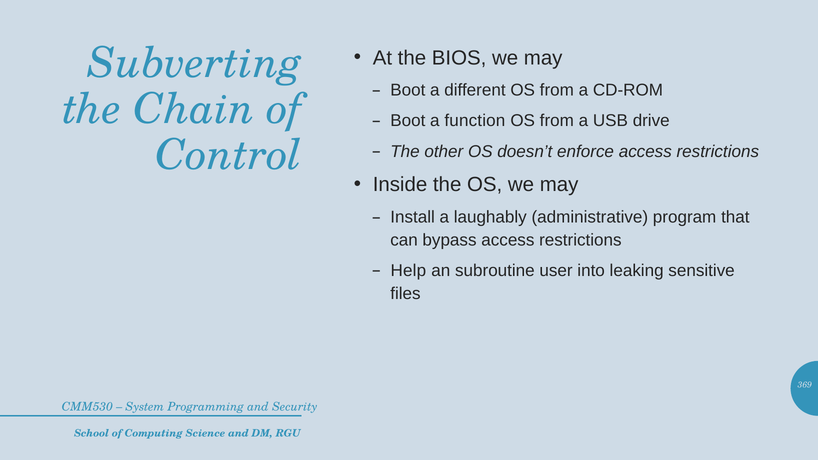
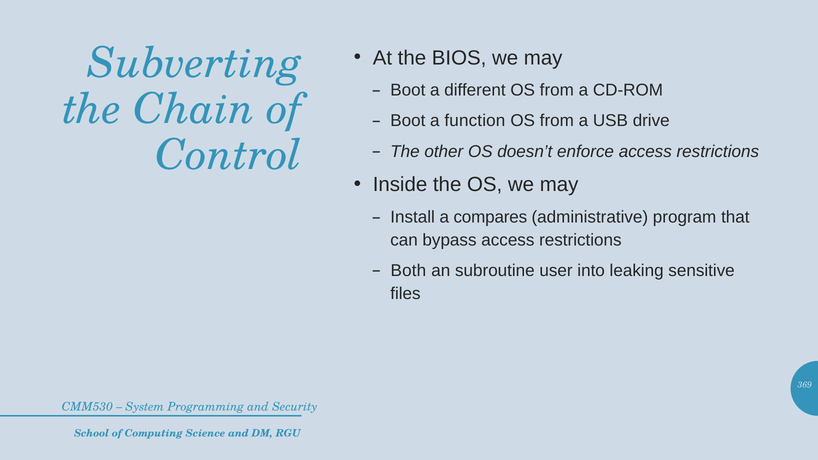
laughably: laughably -> compares
Help: Help -> Both
